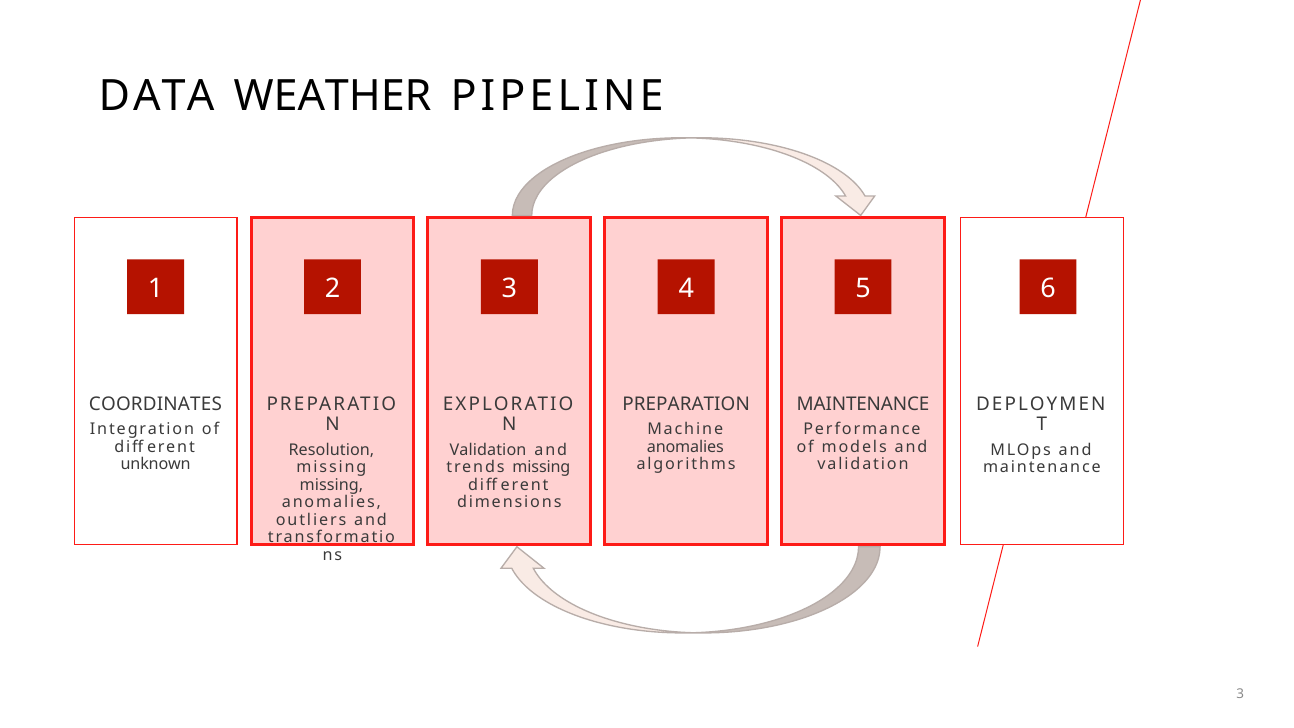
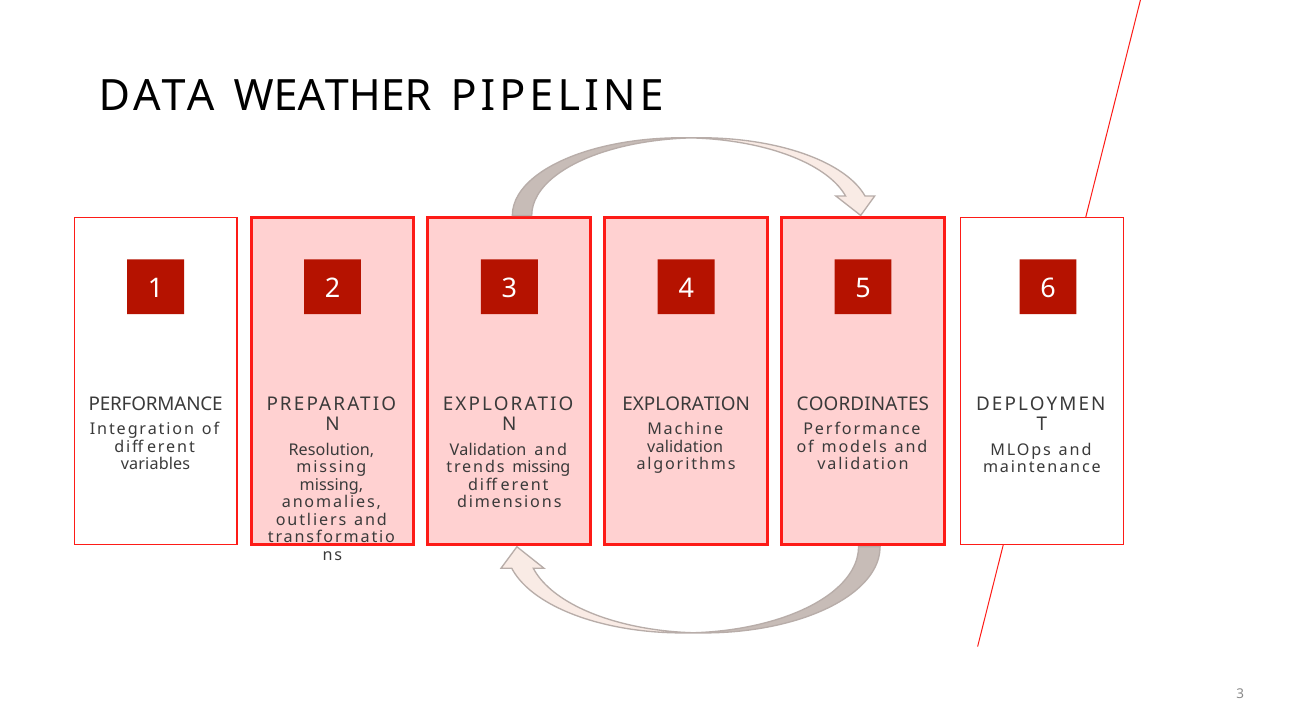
COORDINATES at (155, 404): COORDINATES -> PERFORMANCE
PREPARATION: PREPARATION -> EXPLORATION
MAINTENANCE at (863, 404): MAINTENANCE -> COORDINATES
anomalies at (685, 447): anomalies -> validation
unknown: unknown -> variables
